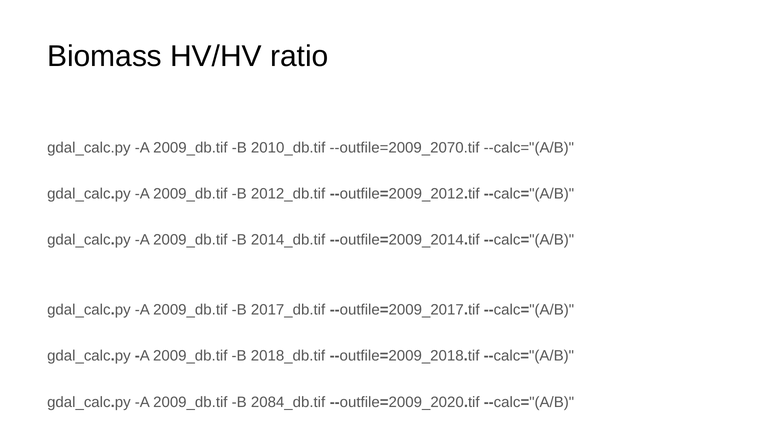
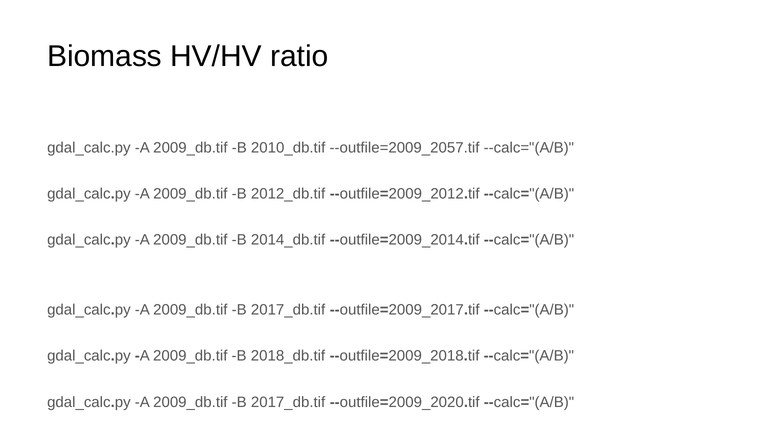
--outfile=2009_2070.tif: --outfile=2009_2070.tif -> --outfile=2009_2057.tif
2084_db.tif at (288, 402): 2084_db.tif -> 2017_db.tif
